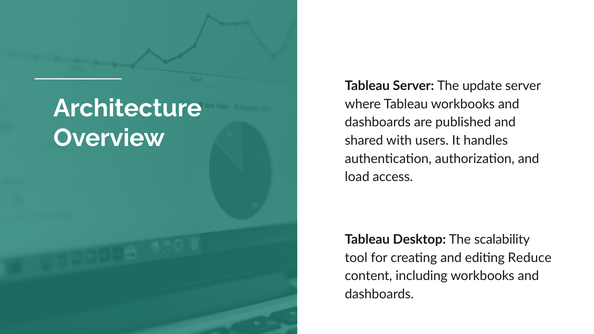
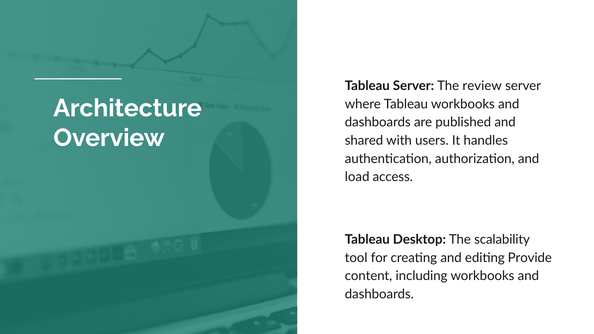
update: update -> review
Reduce: Reduce -> Provide
